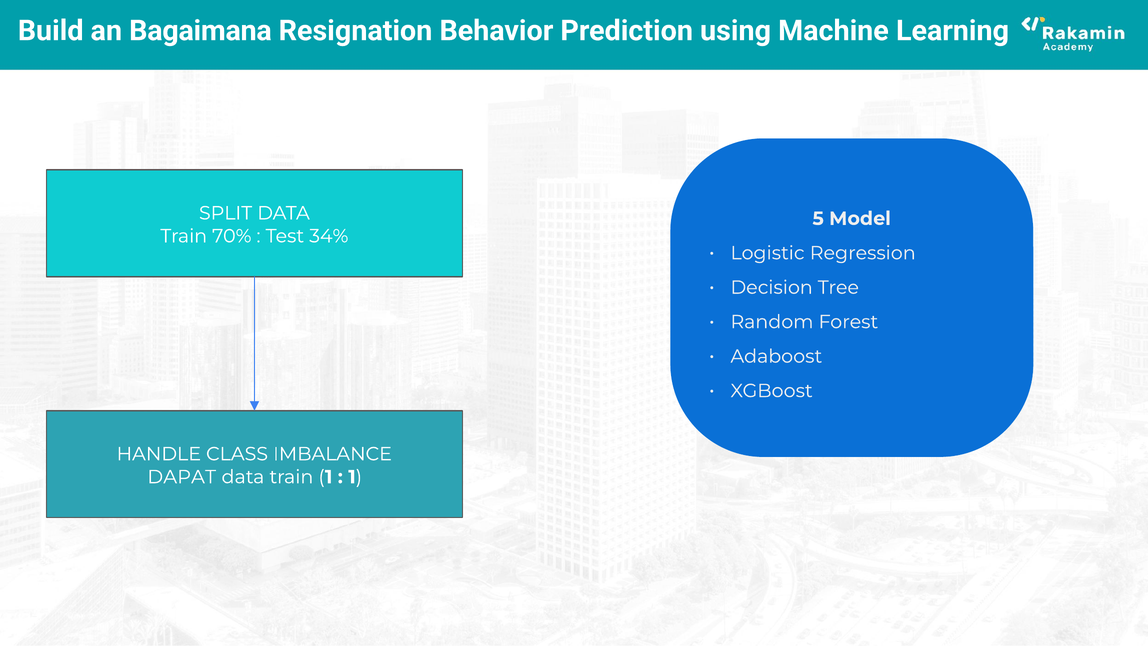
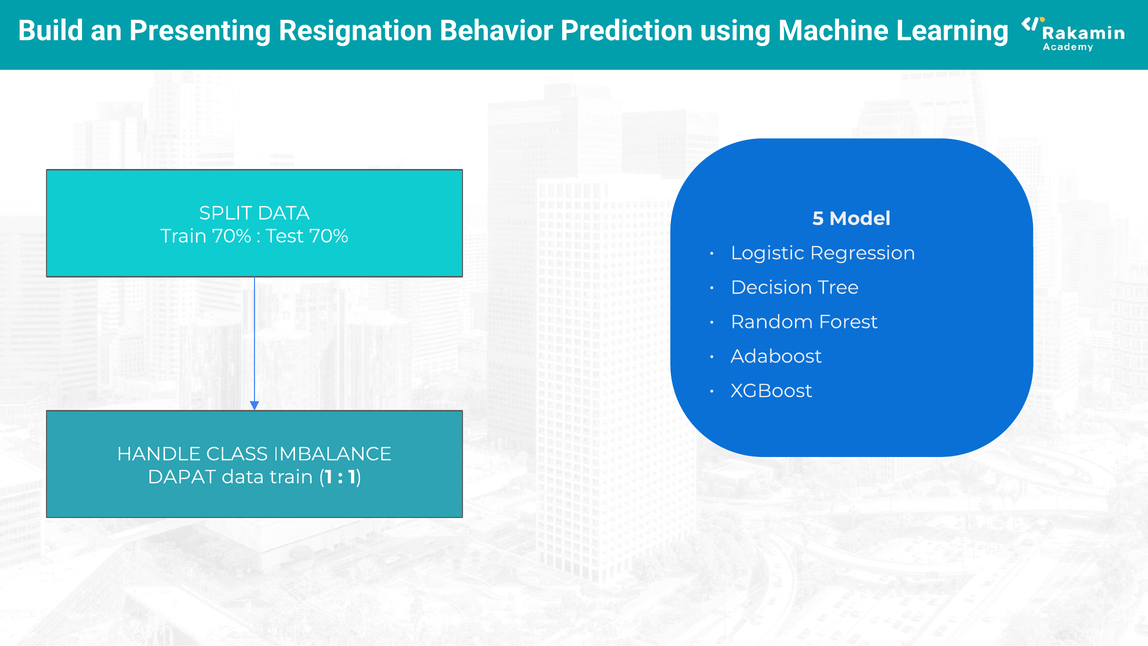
Bagaimana: Bagaimana -> Presenting
Test 34%: 34% -> 70%
